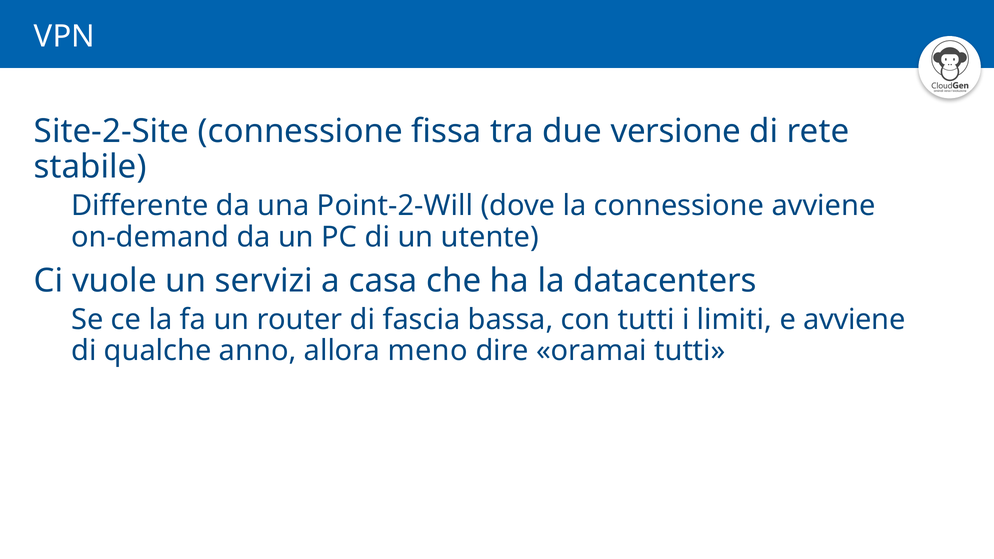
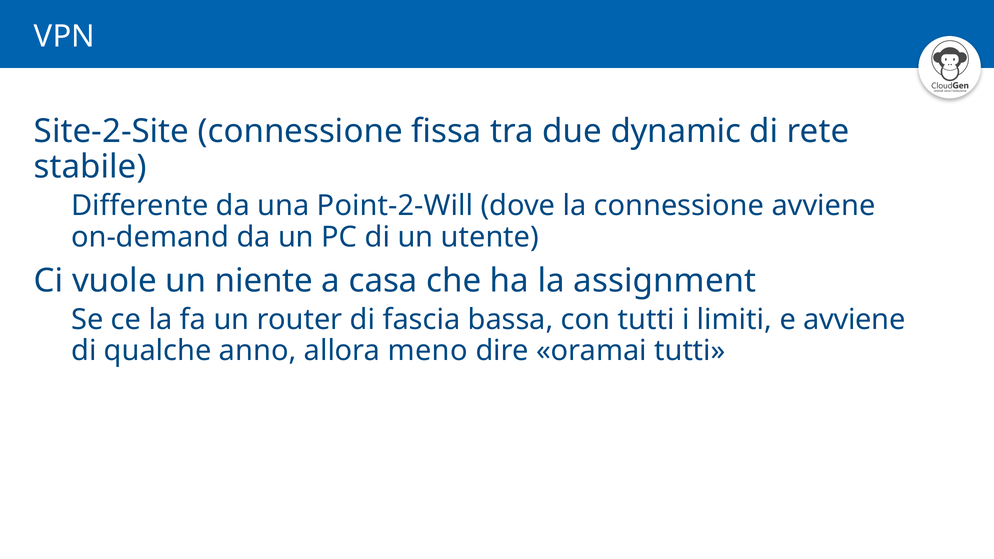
versione: versione -> dynamic
servizi: servizi -> niente
datacenters: datacenters -> assignment
